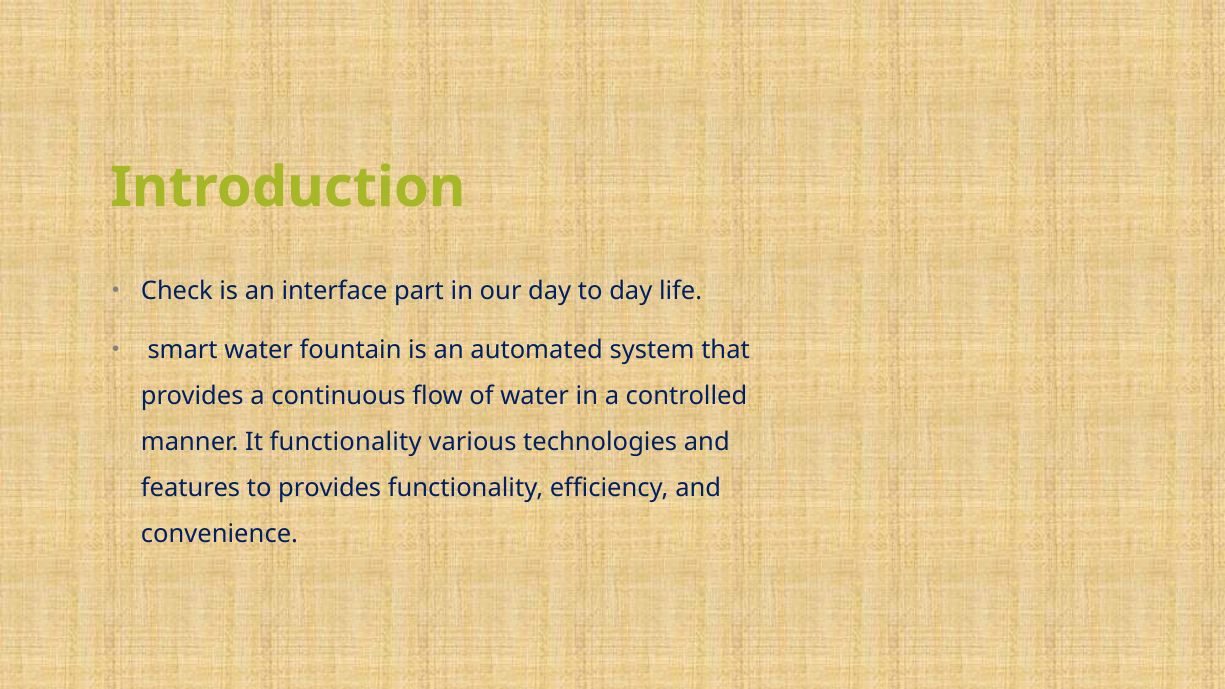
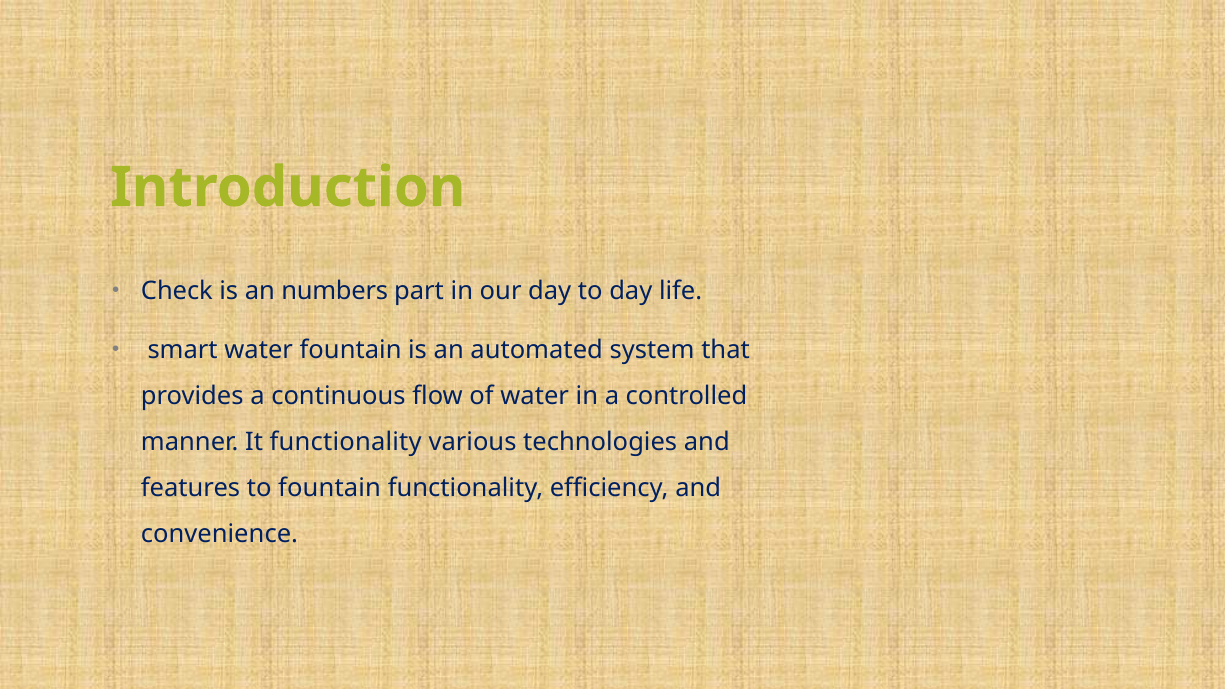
interface: interface -> numbers
to provides: provides -> fountain
